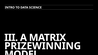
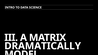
PRIZEWINNING: PRIZEWINNING -> DRAMATICALLY
